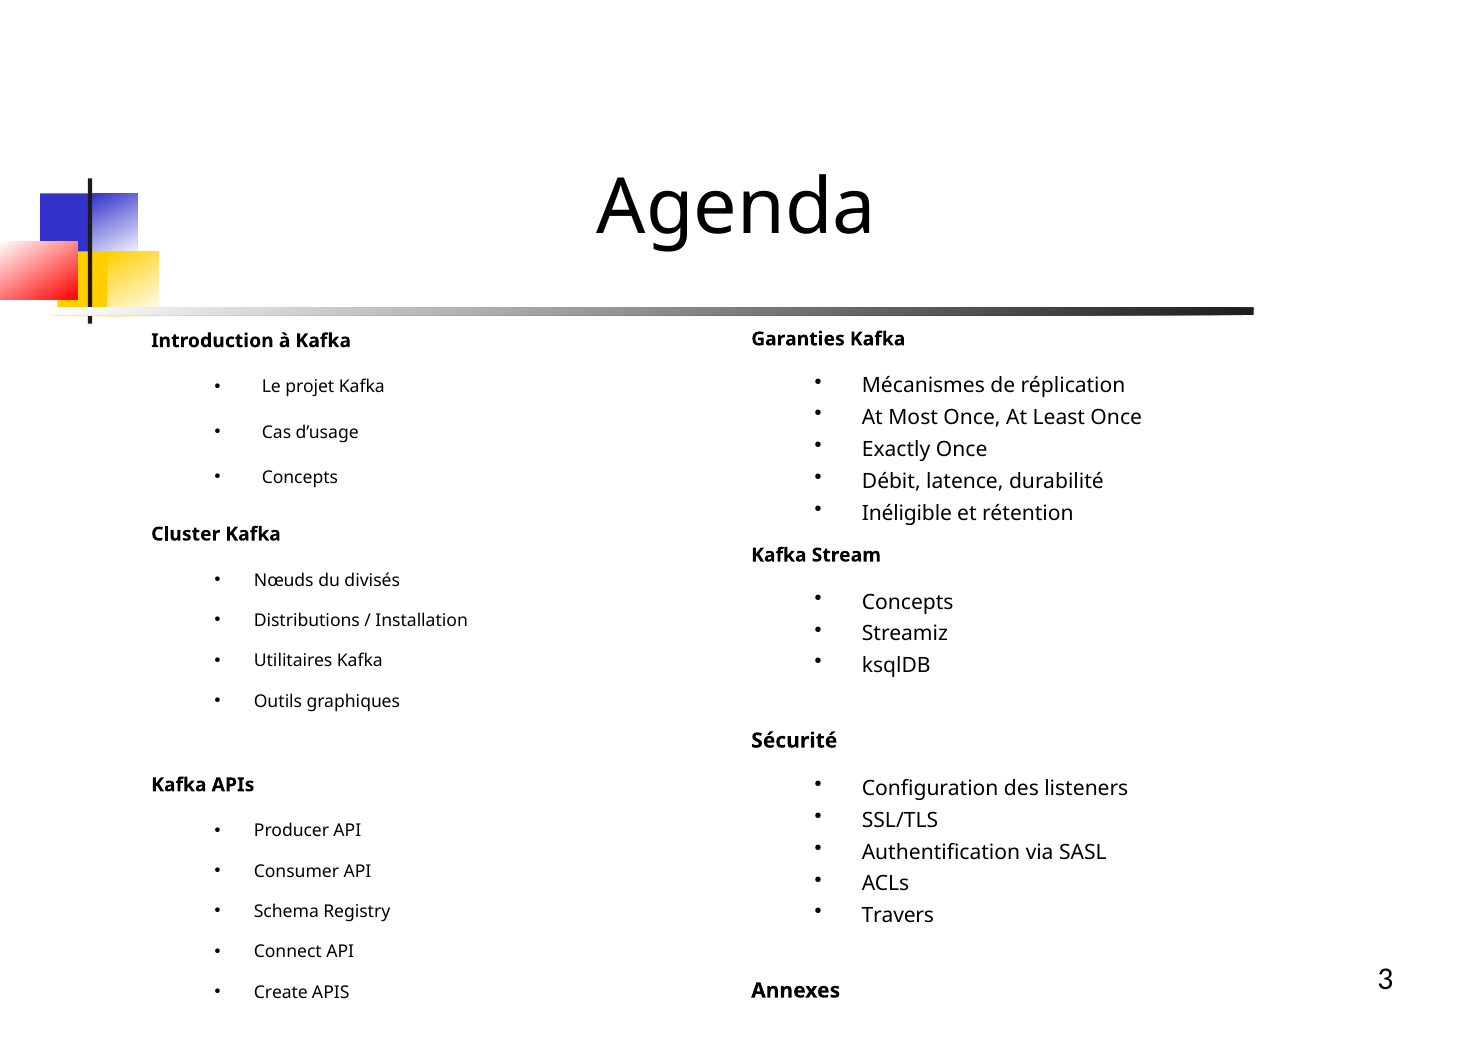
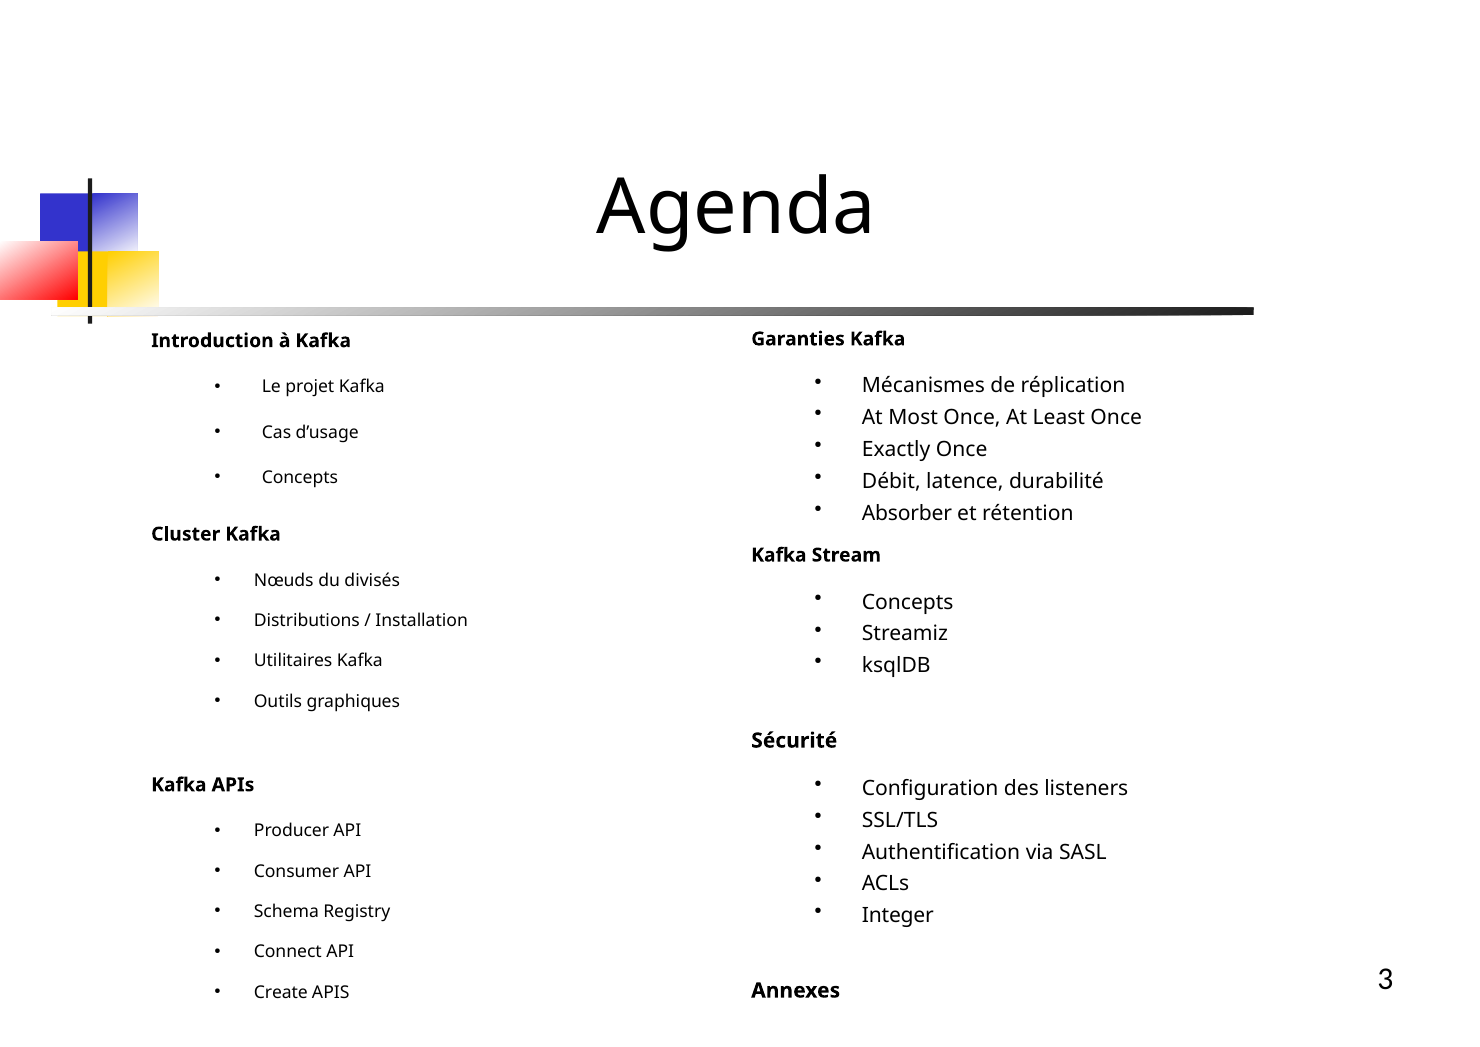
Inéligible: Inéligible -> Absorber
Travers: Travers -> Integer
